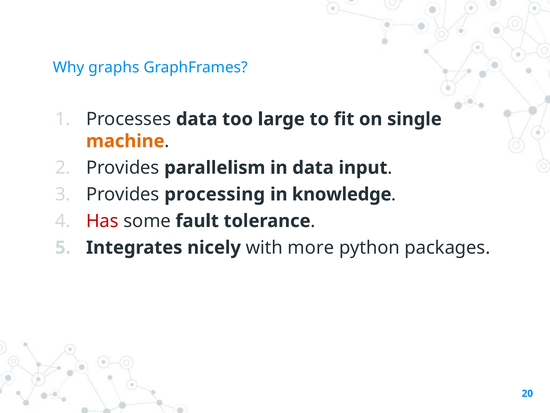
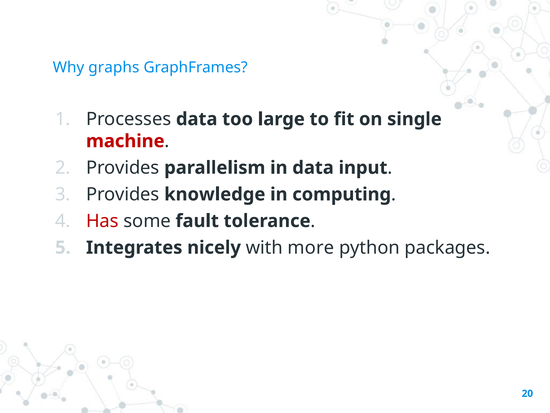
machine colour: orange -> red
processing: processing -> knowledge
knowledge: knowledge -> computing
